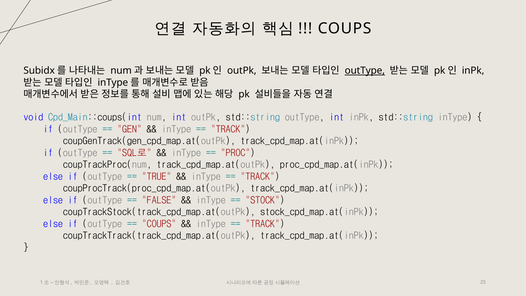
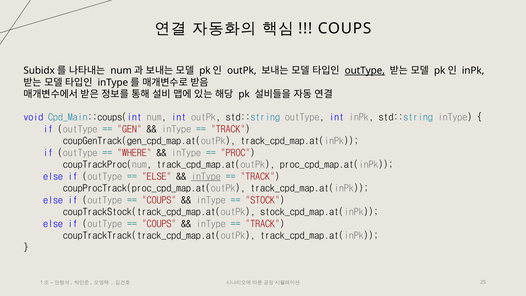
SQL로: SQL로 -> WHERE
TRUE at (157, 176): TRUE -> ELSE
inType at (206, 176) underline: none -> present
FALSE at (159, 200): FALSE -> COUPS
